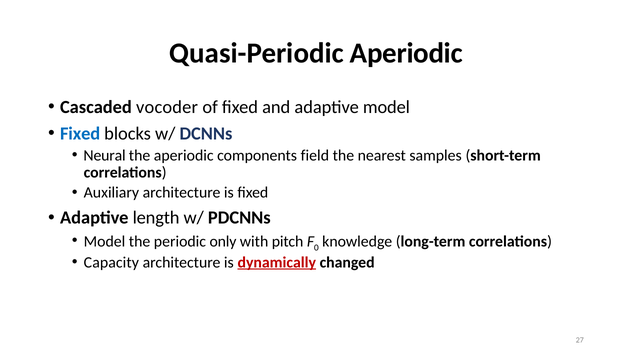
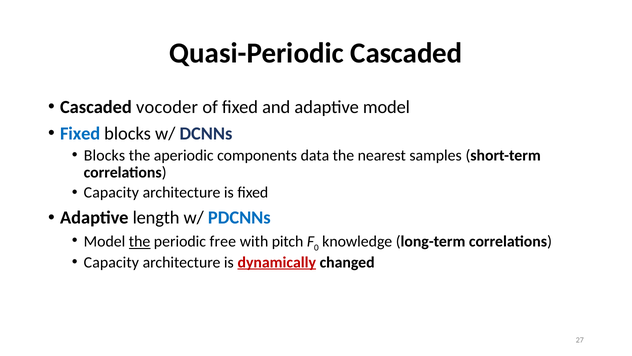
Quasi-Periodic Aperiodic: Aperiodic -> Cascaded
Neural at (105, 155): Neural -> Blocks
field: field -> data
Auxiliary at (111, 192): Auxiliary -> Capacity
PDCNNs colour: black -> blue
the at (140, 241) underline: none -> present
only: only -> free
